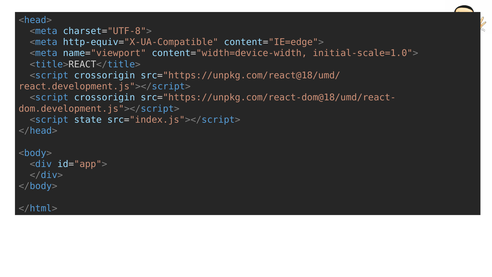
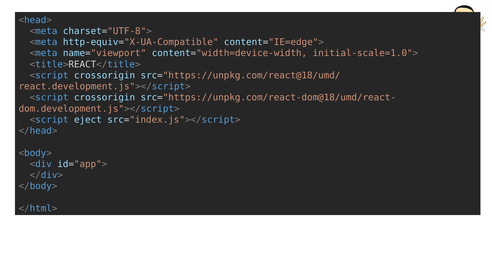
state: state -> eject
